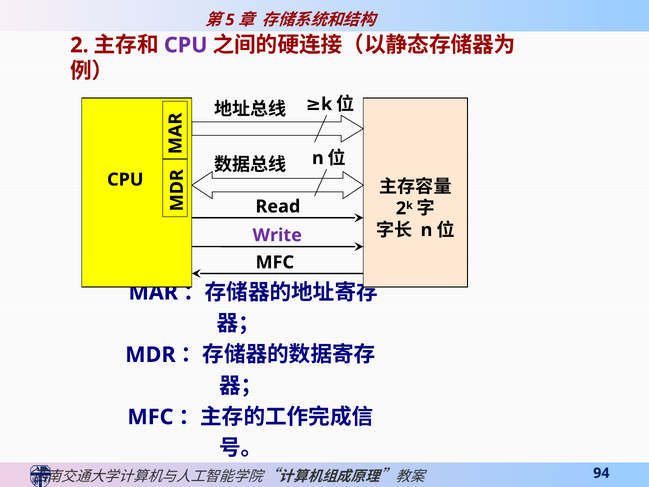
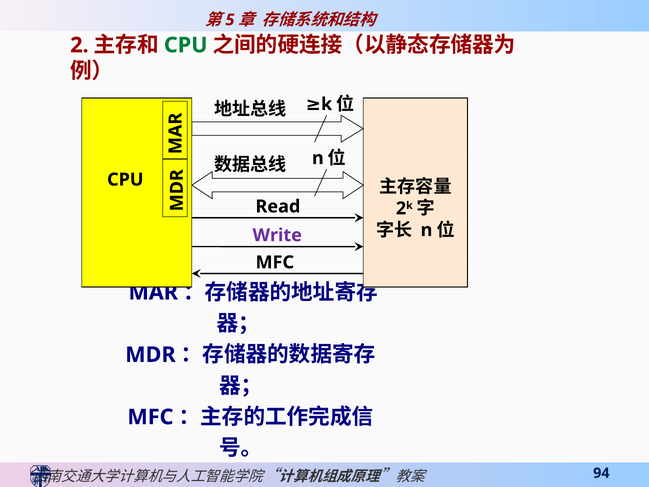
CPU at (186, 45) colour: purple -> green
